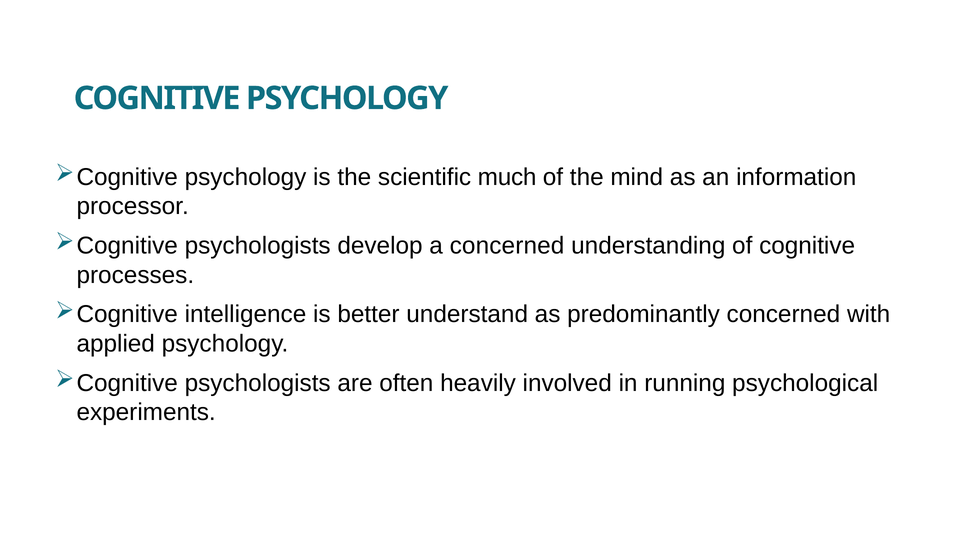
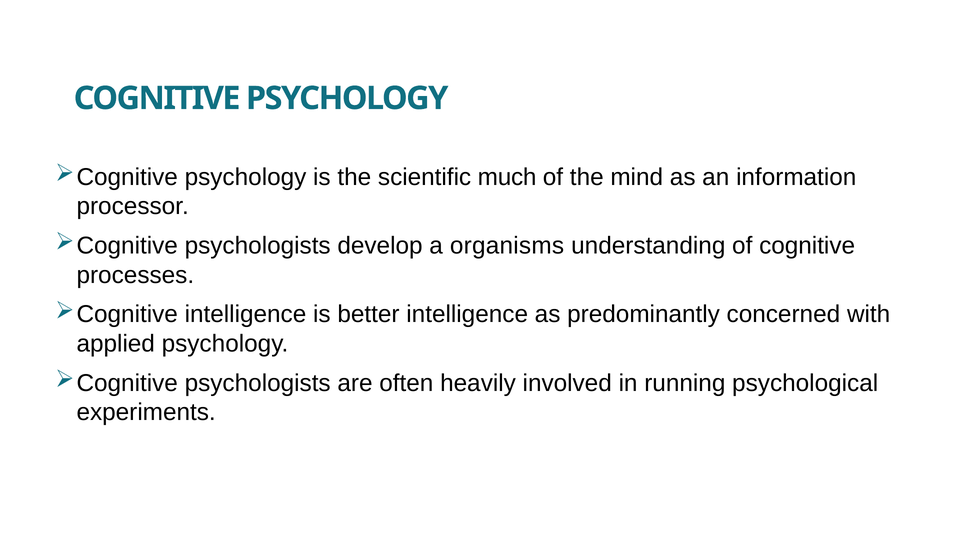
a concerned: concerned -> organisms
better understand: understand -> intelligence
